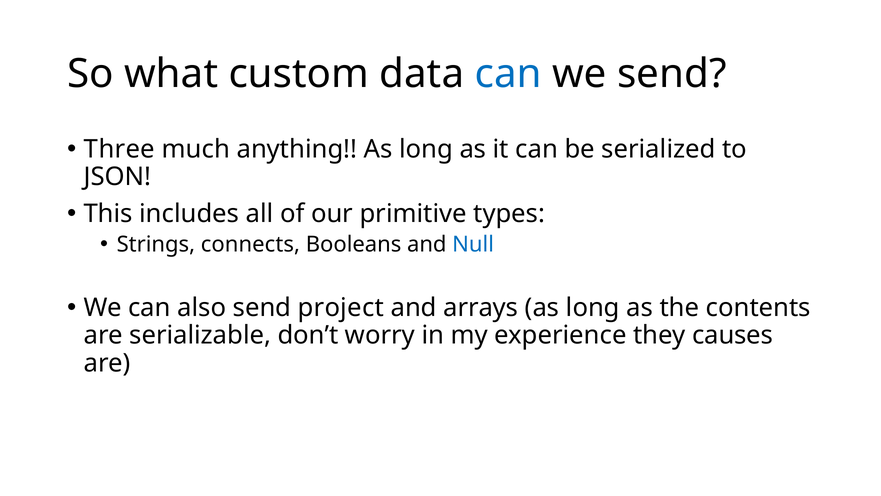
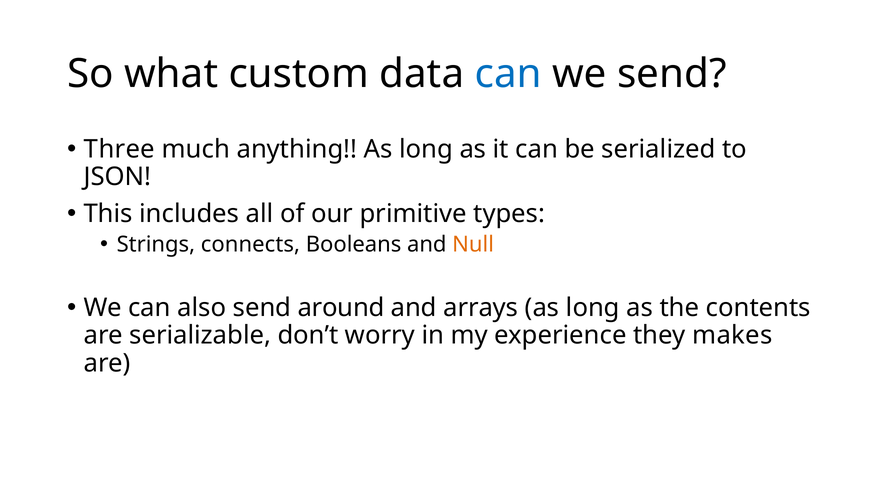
Null colour: blue -> orange
project: project -> around
causes: causes -> makes
